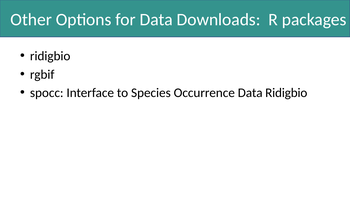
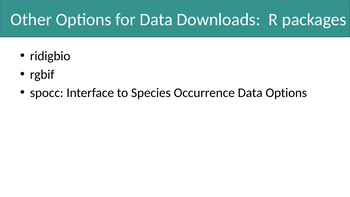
Data Ridigbio: Ridigbio -> Options
